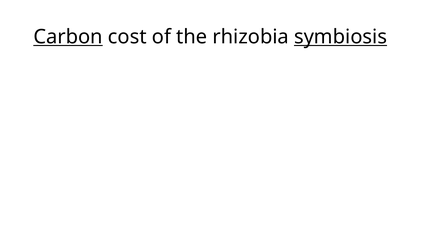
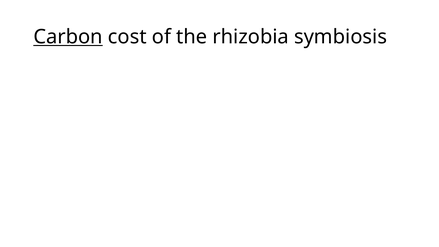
symbiosis underline: present -> none
